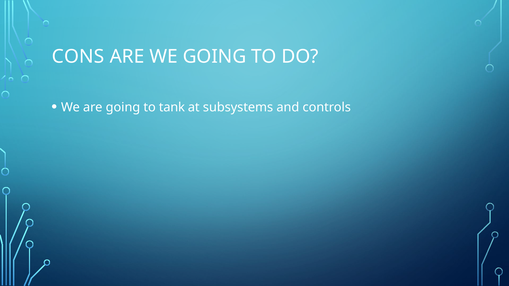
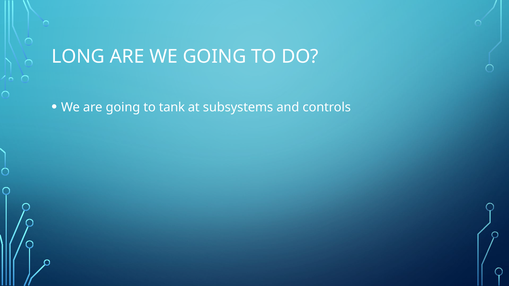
CONS: CONS -> LONG
